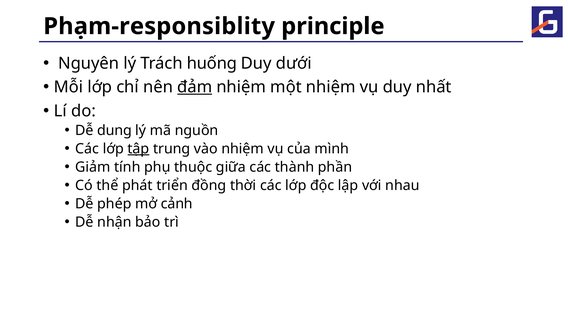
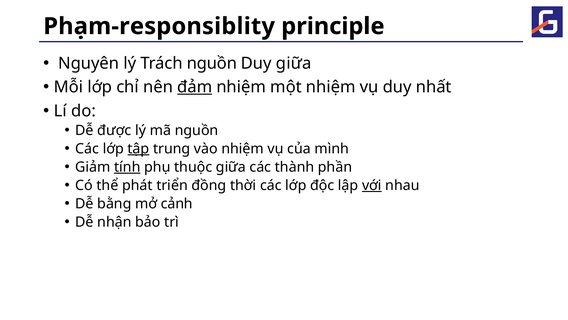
Trách huống: huống -> nguồn
Duy dưới: dưới -> giữa
dung: dung -> được
tính underline: none -> present
với underline: none -> present
phép: phép -> bằng
